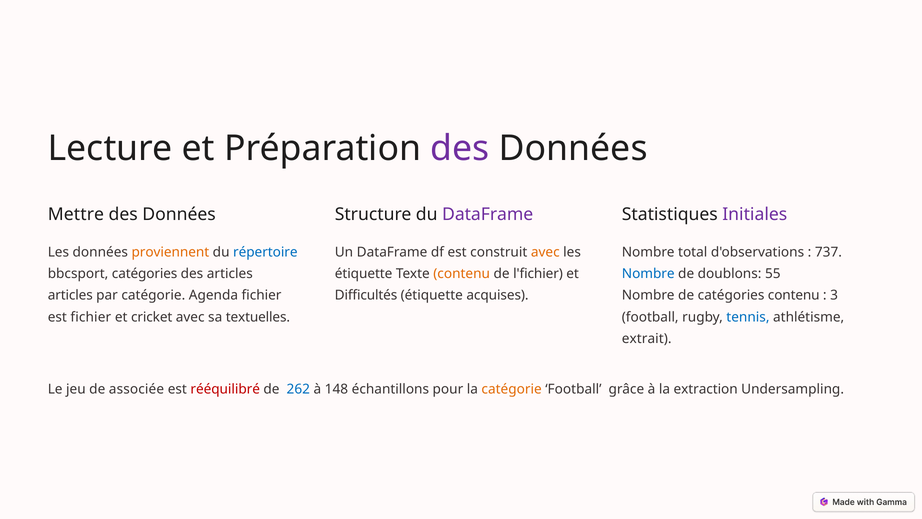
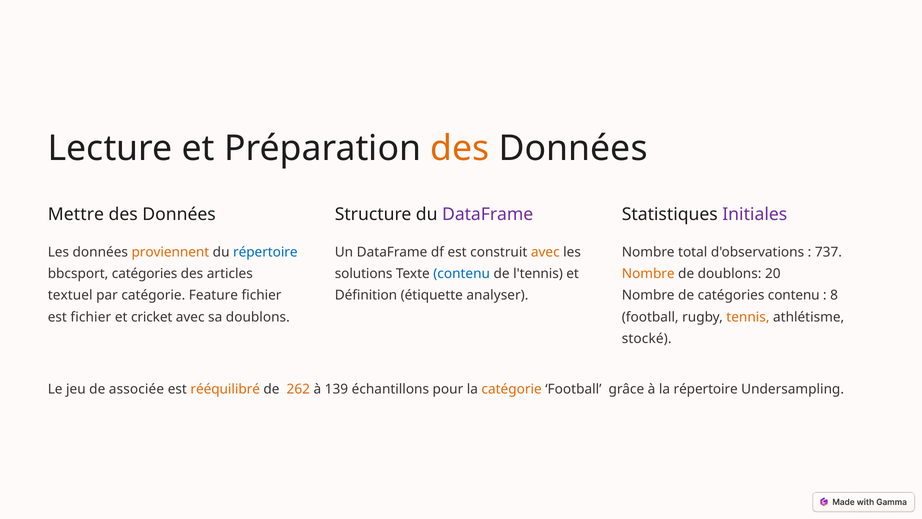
des at (460, 148) colour: purple -> orange
étiquette at (364, 274): étiquette -> solutions
contenu at (462, 274) colour: orange -> blue
l'fichier: l'fichier -> l'tennis
Nombre at (648, 274) colour: blue -> orange
55: 55 -> 20
articles at (70, 295): articles -> textuel
Agenda: Agenda -> Feature
Difficultés: Difficultés -> Définition
acquises: acquises -> analyser
3: 3 -> 8
sa textuelles: textuelles -> doublons
tennis colour: blue -> orange
extrait: extrait -> stocké
rééquilibré colour: red -> orange
262 colour: blue -> orange
148: 148 -> 139
la extraction: extraction -> répertoire
